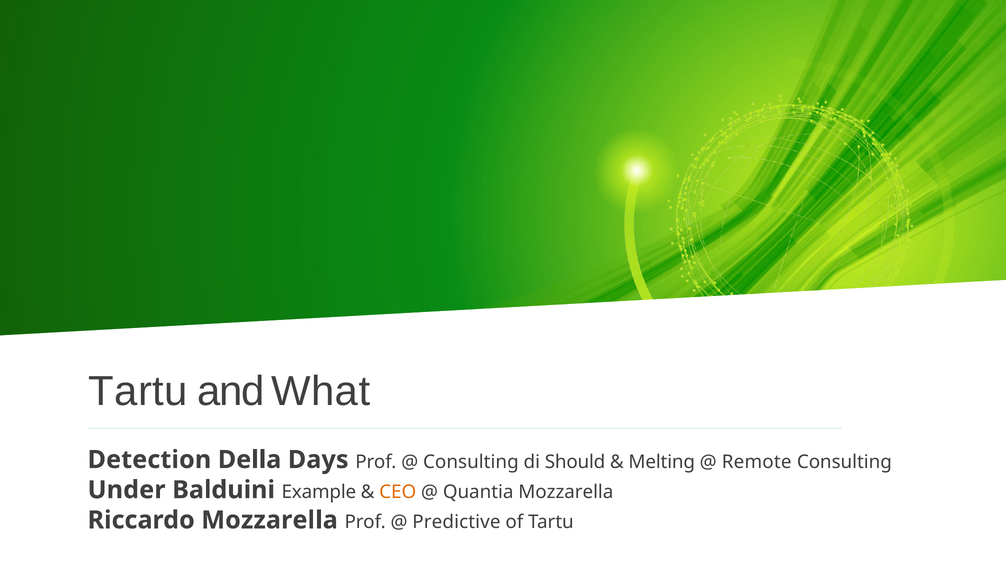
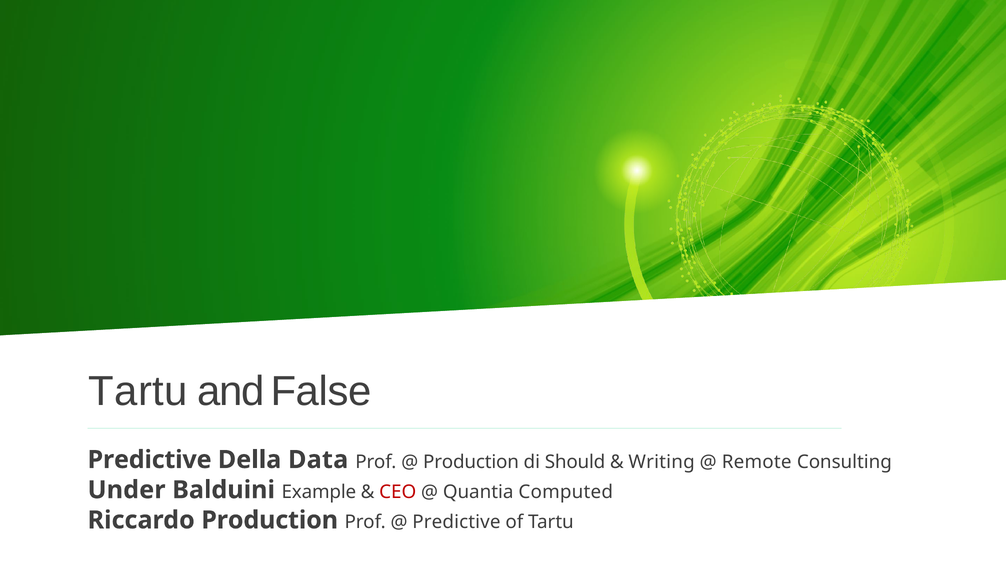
What: What -> False
Detection at (149, 460): Detection -> Predictive
Days: Days -> Data
Consulting at (471, 462): Consulting -> Production
Melting: Melting -> Writing
CEO colour: orange -> red
Quantia Mozzarella: Mozzarella -> Computed
Riccardo Mozzarella: Mozzarella -> Production
